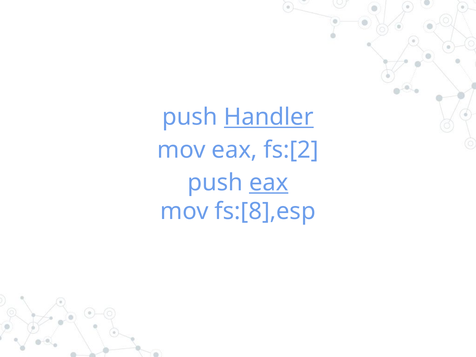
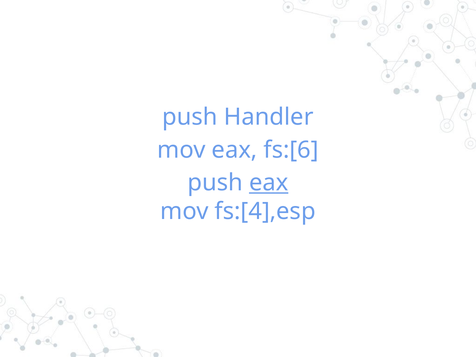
Handler underline: present -> none
fs:[2: fs:[2 -> fs:[6
fs:[8],esp: fs:[8],esp -> fs:[4],esp
